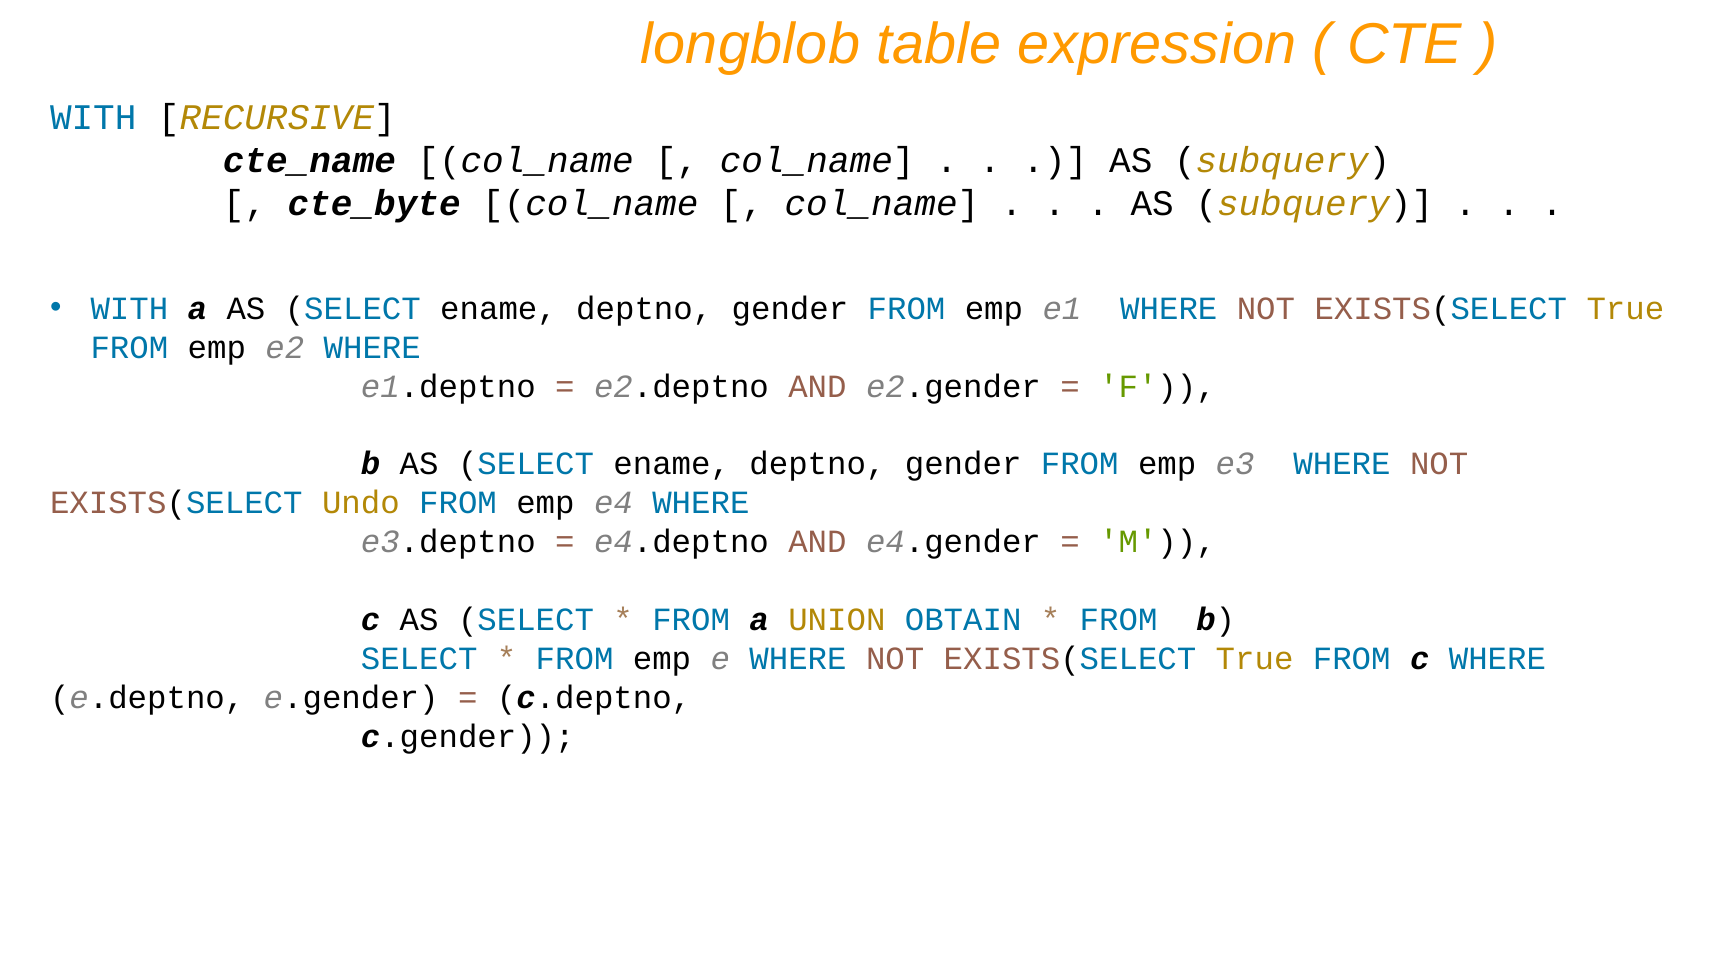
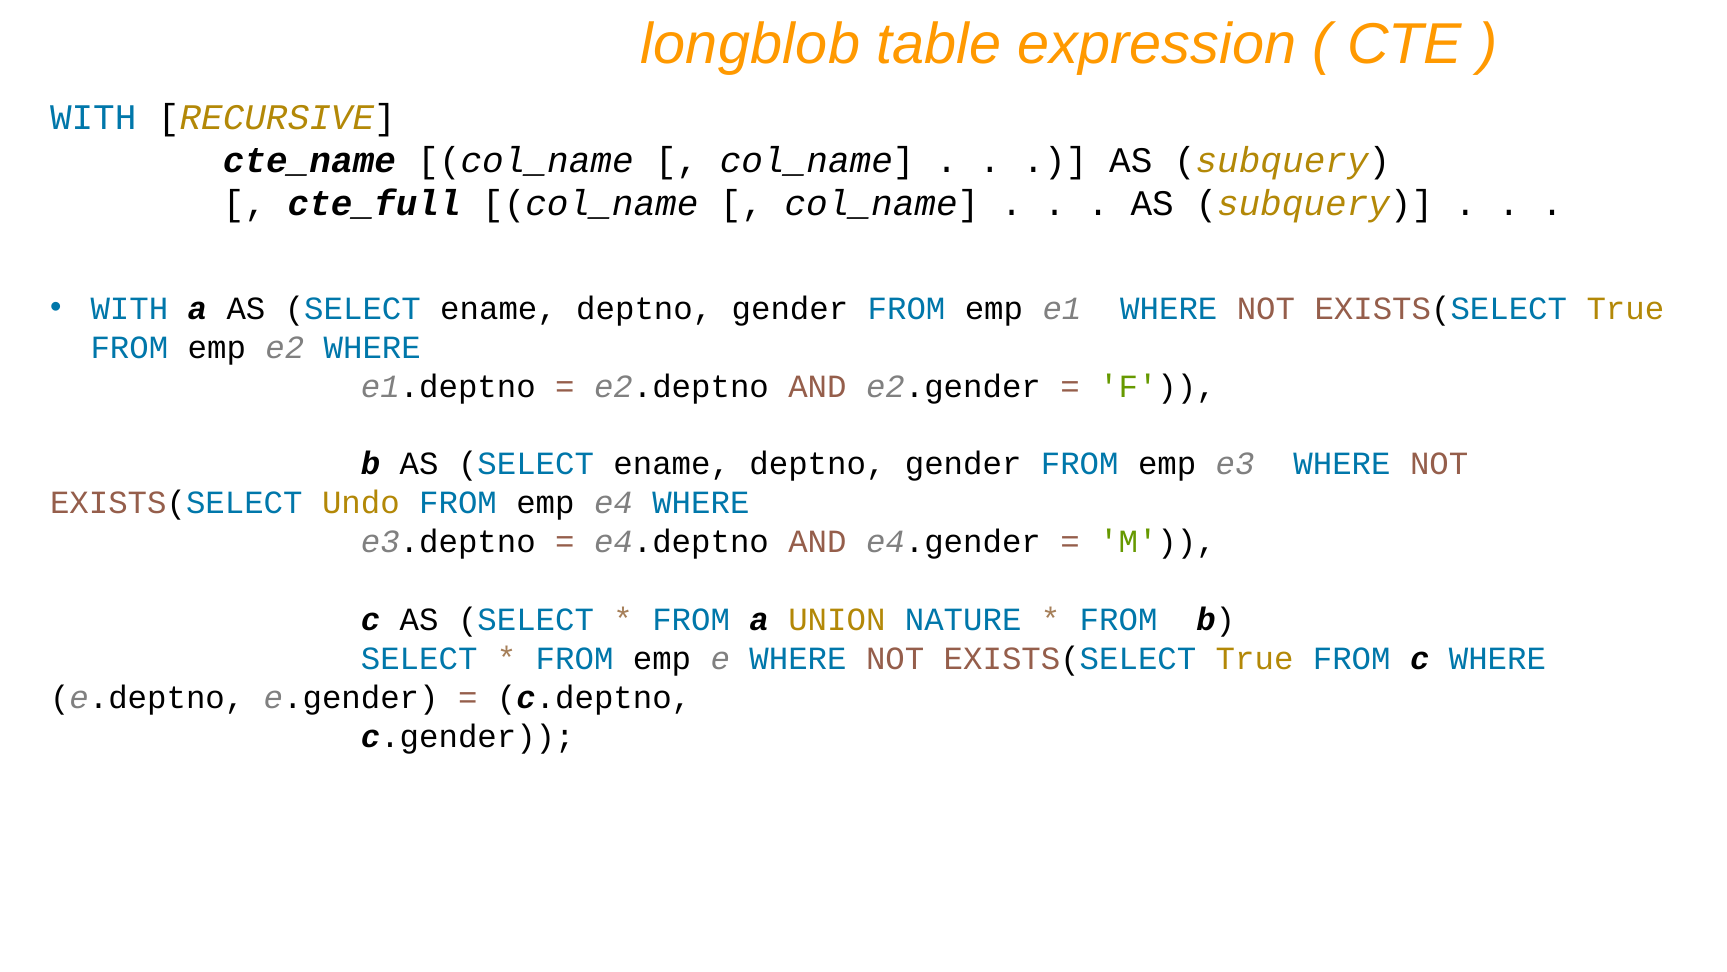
cte_byte: cte_byte -> cte_full
OBTAIN: OBTAIN -> NATURE
